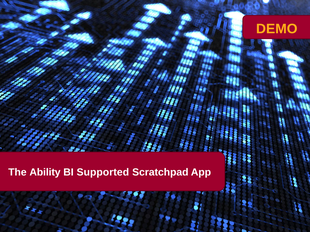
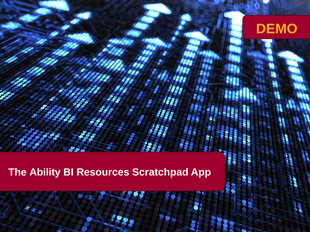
Supported: Supported -> Resources
